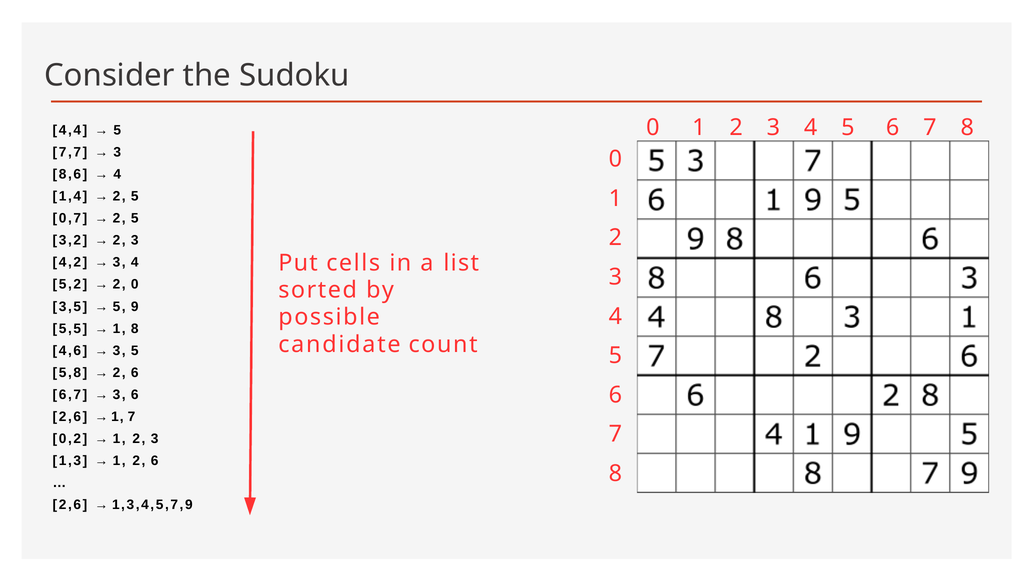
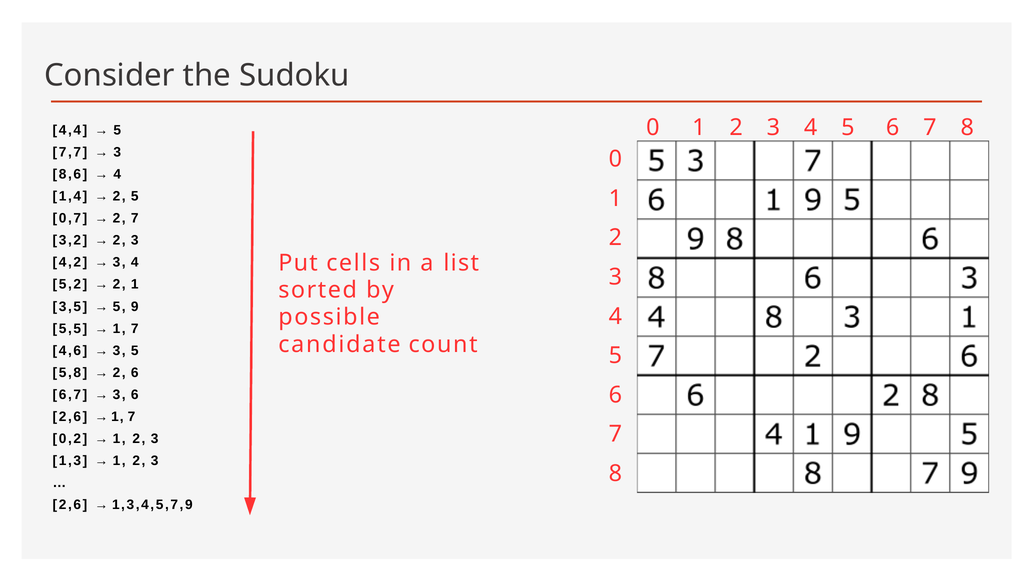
5 at (135, 218): 5 -> 7
2 0: 0 -> 1
1 8: 8 -> 7
6 at (155, 461): 6 -> 3
